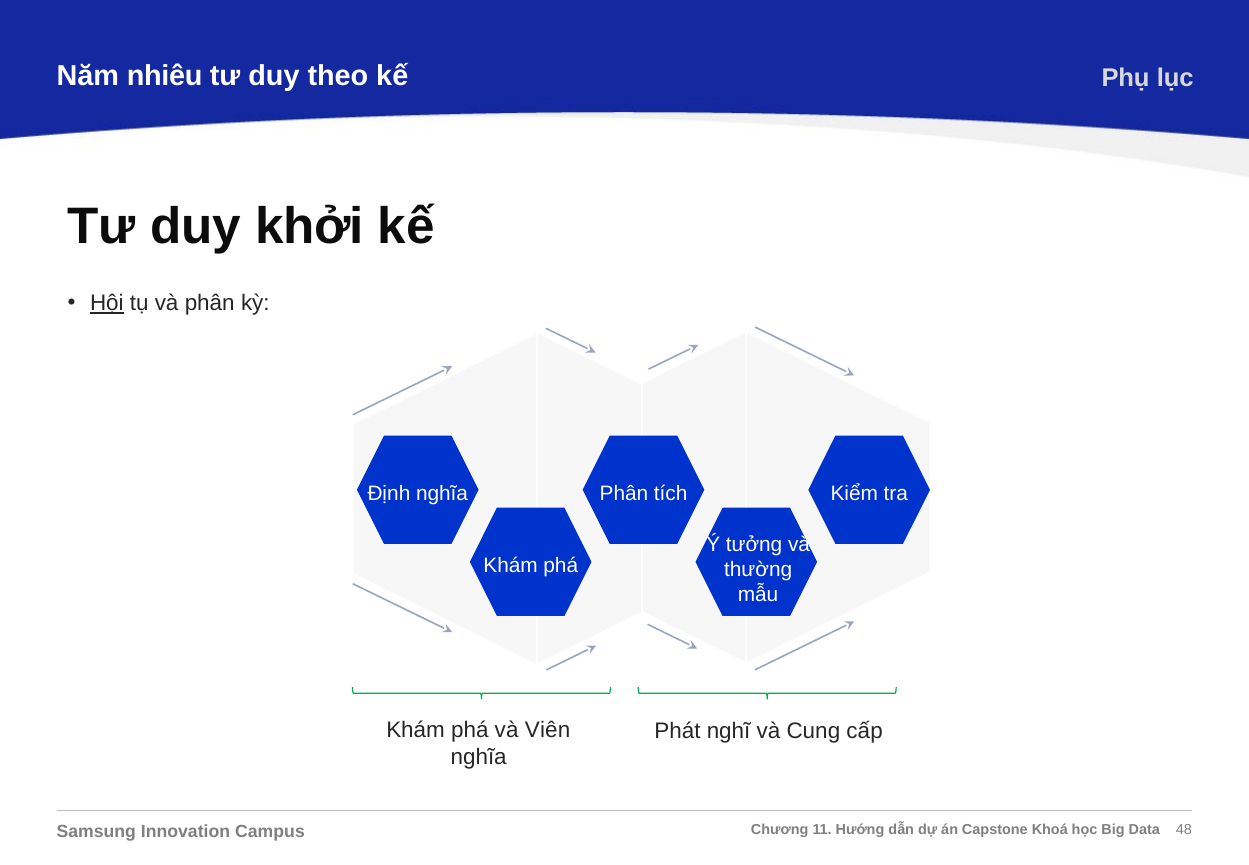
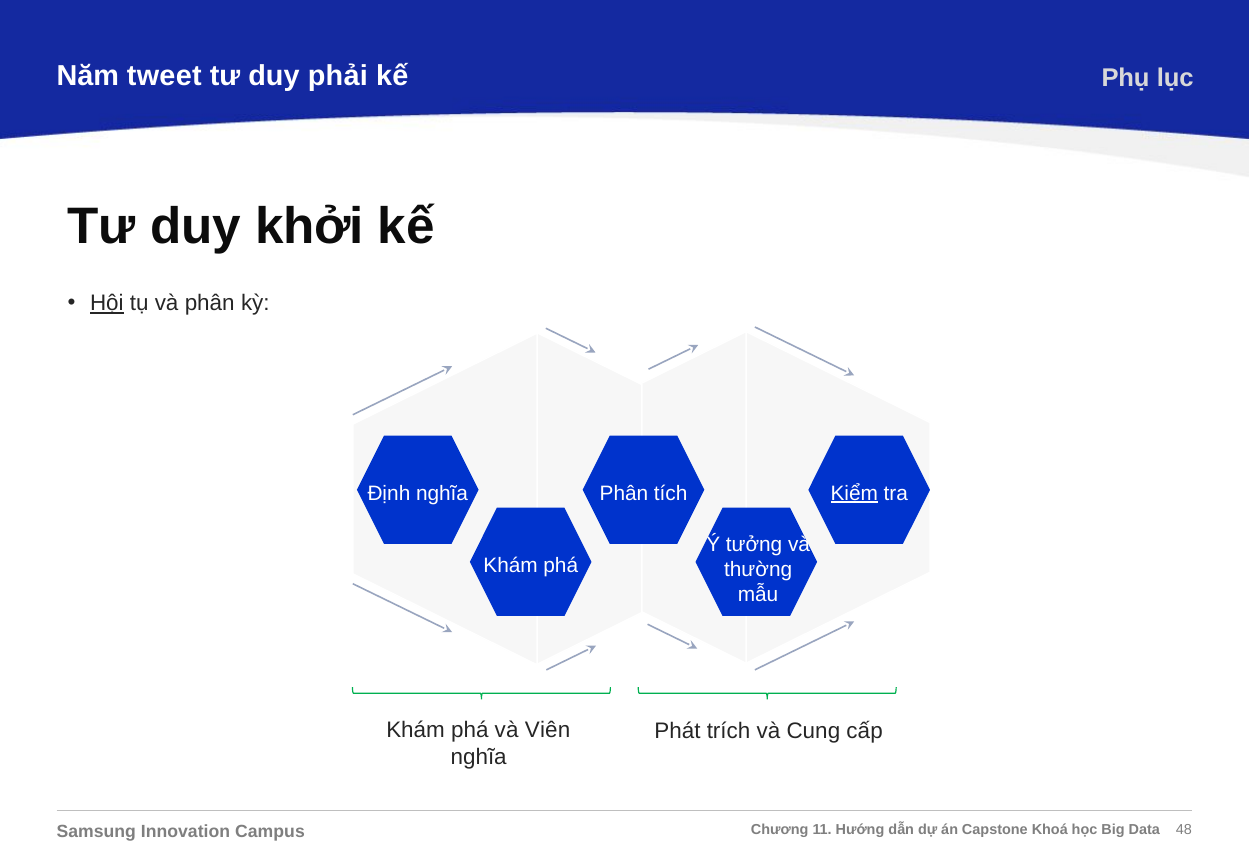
nhiêu: nhiêu -> tweet
theo: theo -> phải
Kiểm underline: none -> present
nghĩ: nghĩ -> trích
